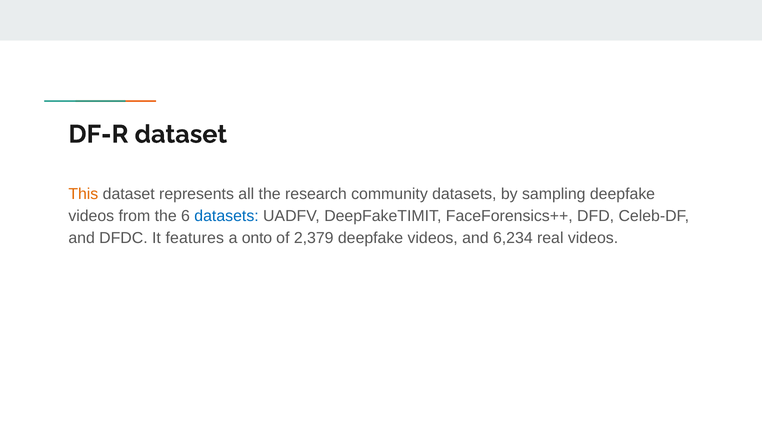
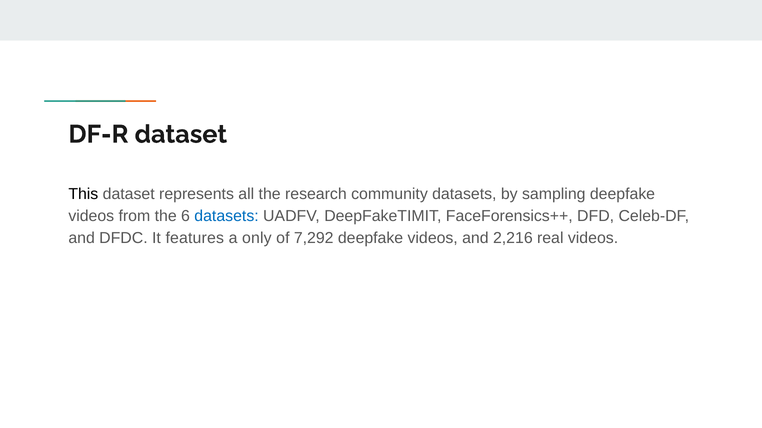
This colour: orange -> black
onto: onto -> only
2,379: 2,379 -> 7,292
6,234: 6,234 -> 2,216
